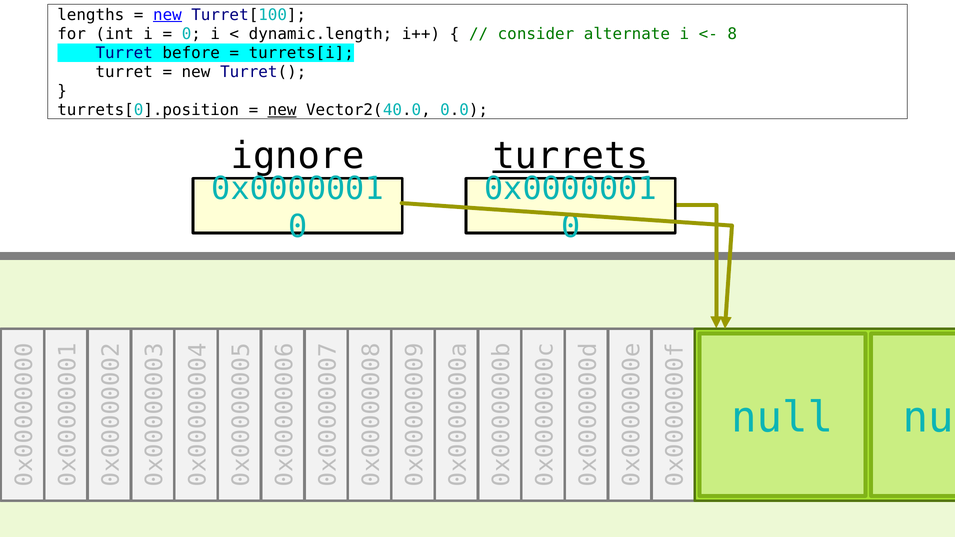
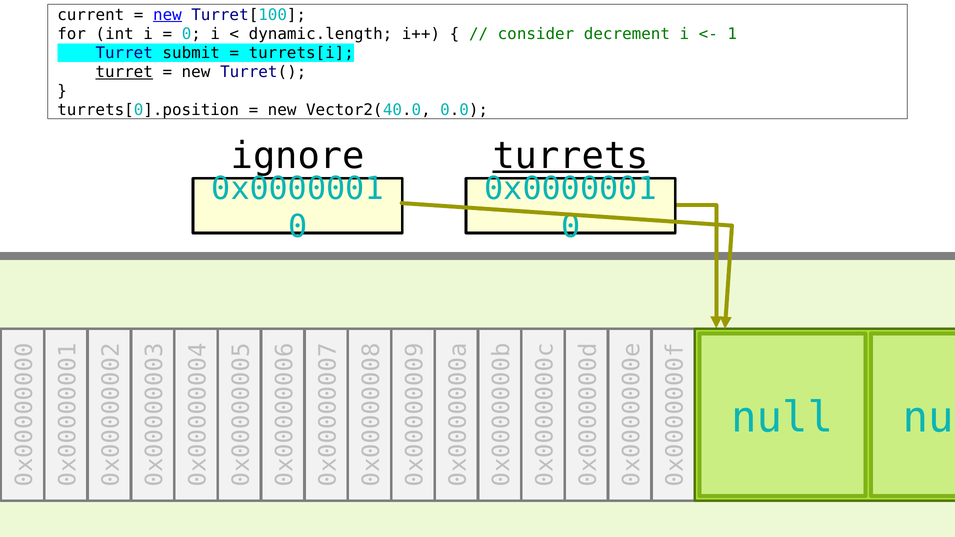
lengths: lengths -> current
alternate: alternate -> decrement
8 at (732, 34): 8 -> 1
before: before -> submit
turret at (124, 72) underline: none -> present
new at (282, 110) underline: present -> none
